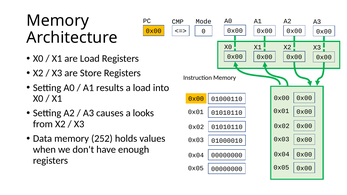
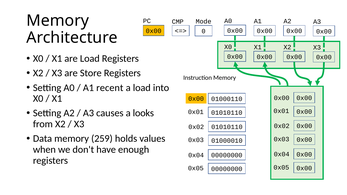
results: results -> recent
252: 252 -> 259
